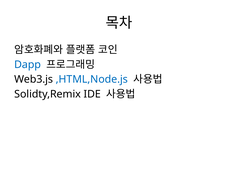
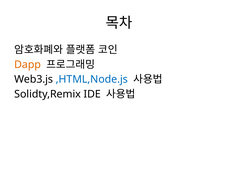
Dapp colour: blue -> orange
